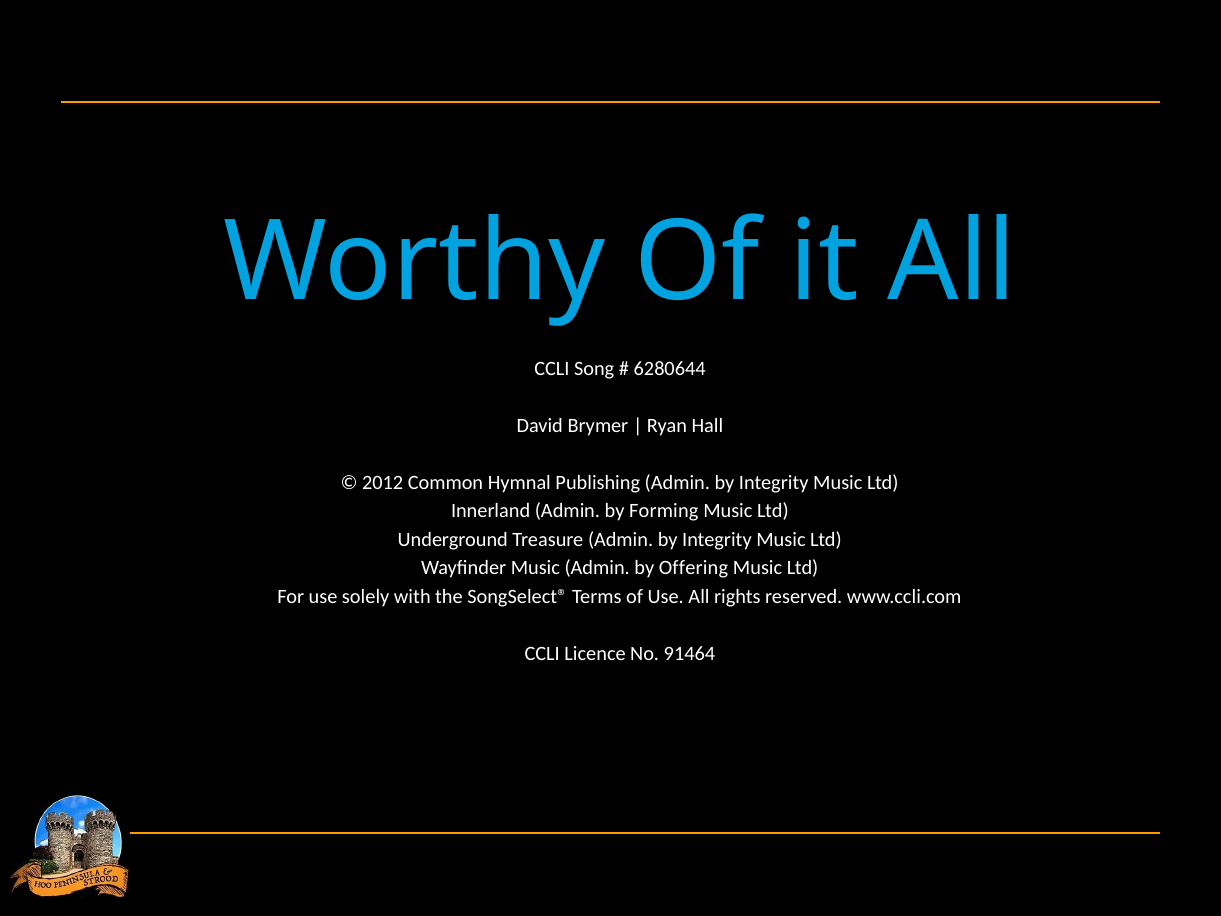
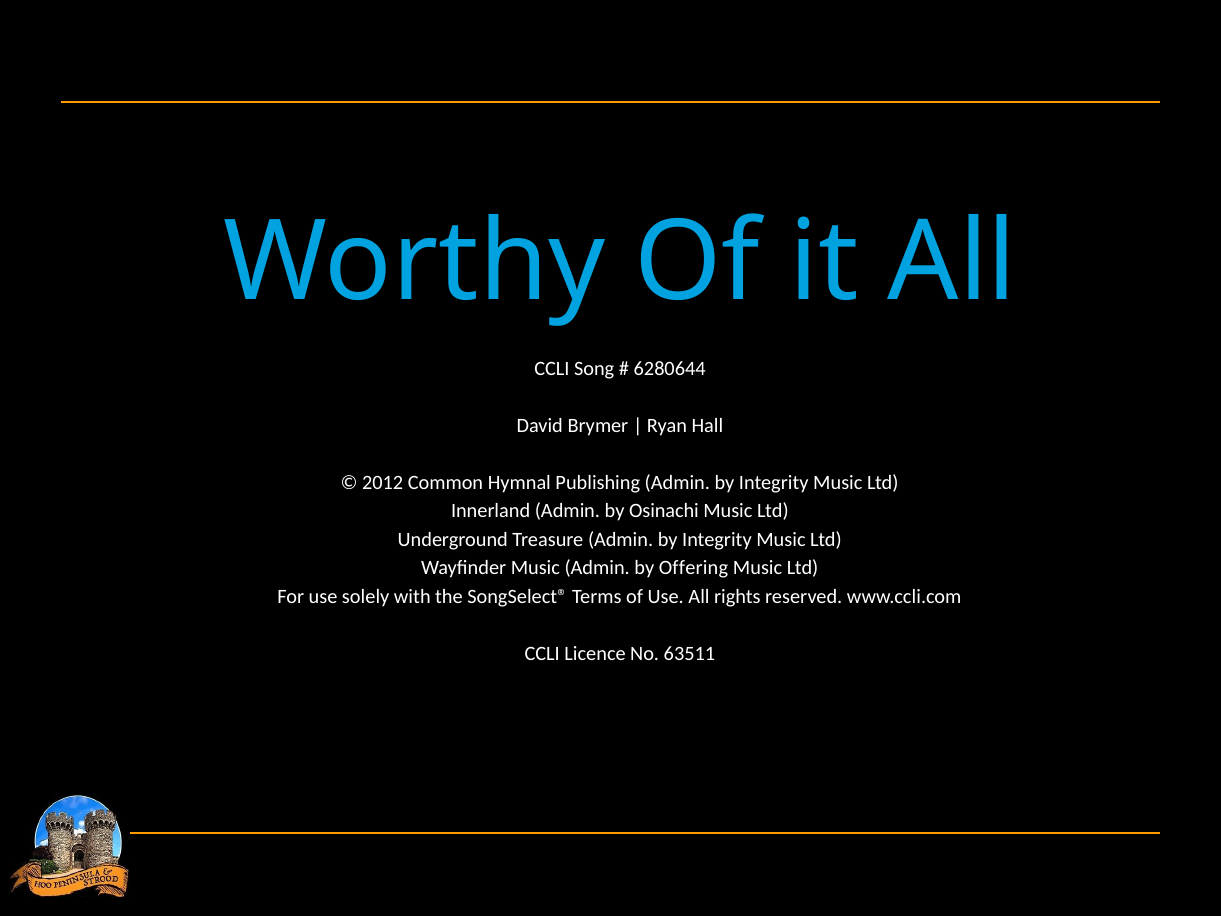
Forming: Forming -> Osinachi
91464: 91464 -> 63511
